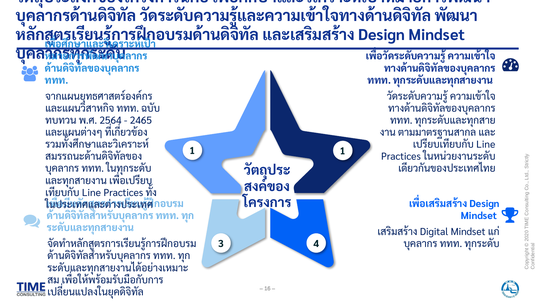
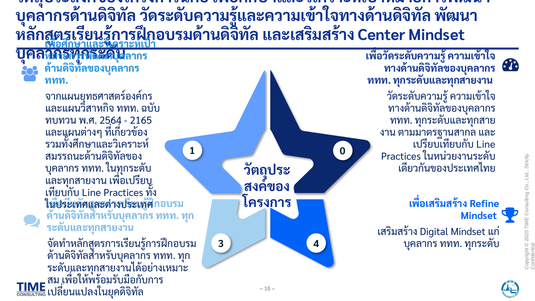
Design at (382, 35): Design -> Center
2465: 2465 -> 2165
1 1: 1 -> 0
Design at (485, 204): Design -> Refine
